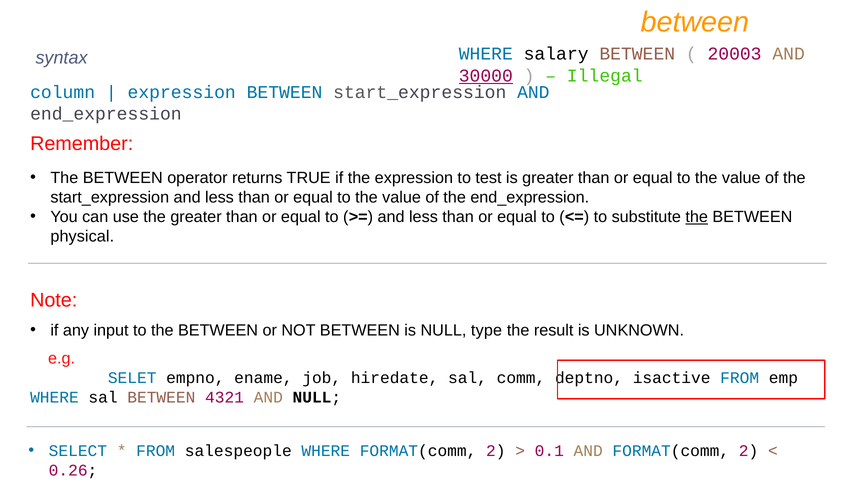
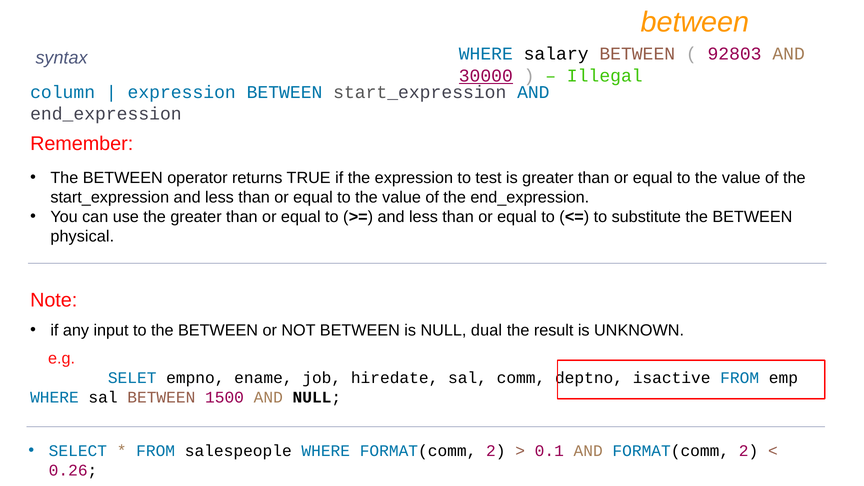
20003: 20003 -> 92803
the at (697, 217) underline: present -> none
type: type -> dual
4321: 4321 -> 1500
